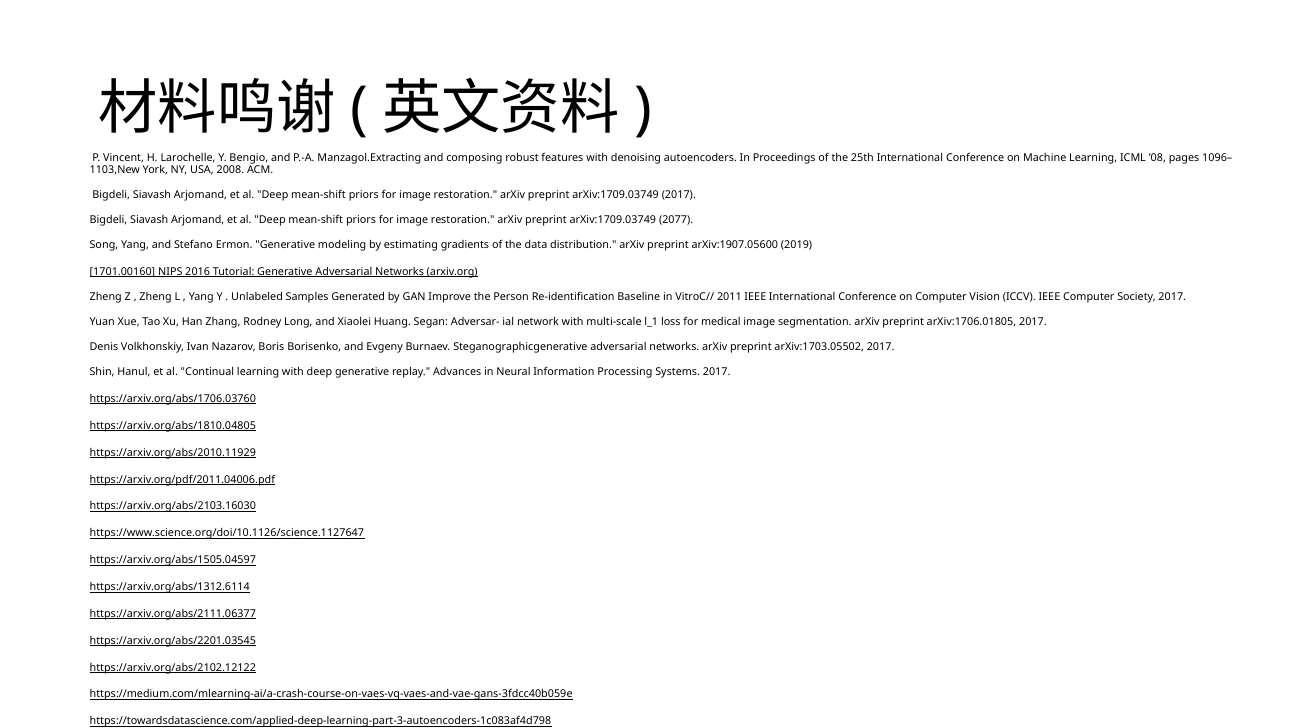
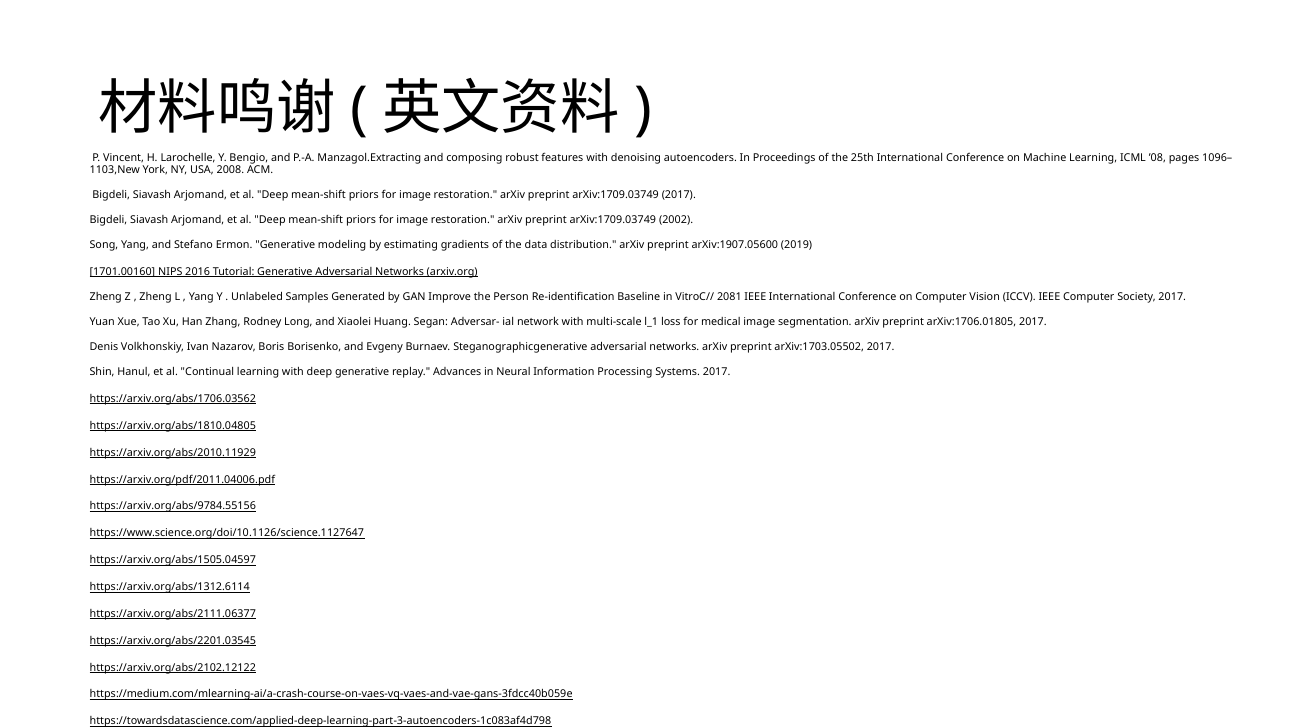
2077: 2077 -> 2002
2011: 2011 -> 2081
https://arxiv.org/abs/1706.03760: https://arxiv.org/abs/1706.03760 -> https://arxiv.org/abs/1706.03562
https://arxiv.org/abs/2103.16030: https://arxiv.org/abs/2103.16030 -> https://arxiv.org/abs/9784.55156
